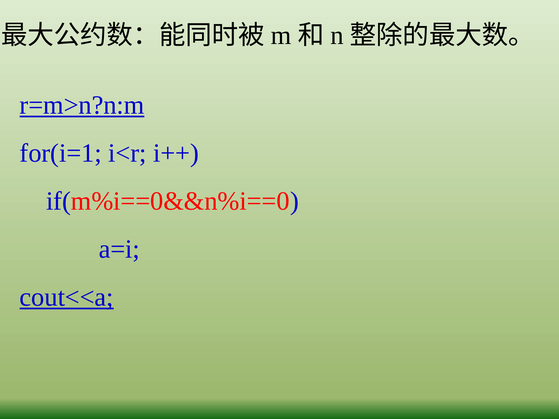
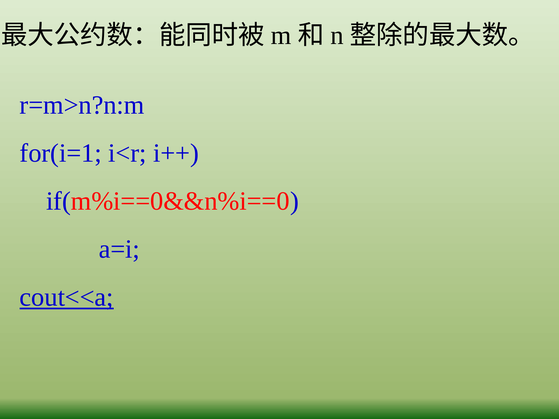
r=m>n?n:m underline: present -> none
